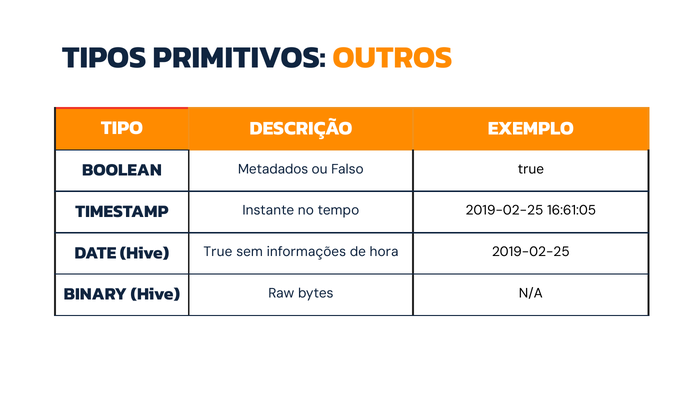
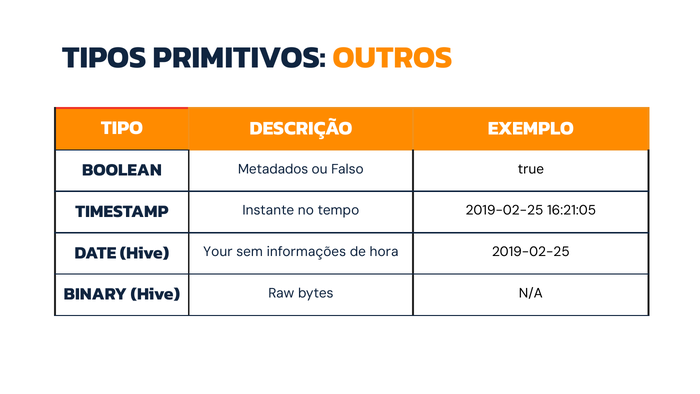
16:61:05: 16:61:05 -> 16:21:05
Hive True: True -> Your
